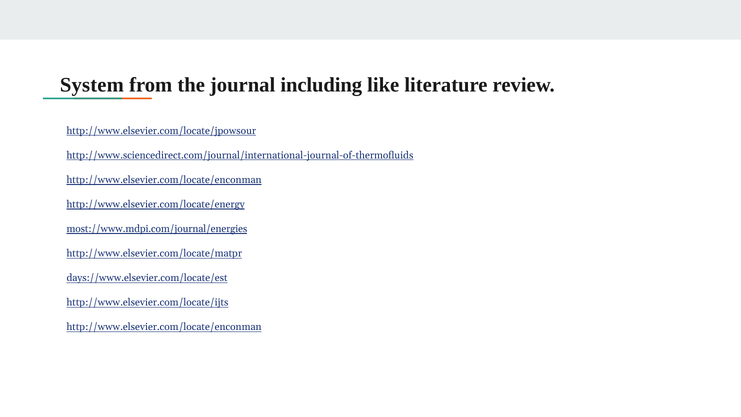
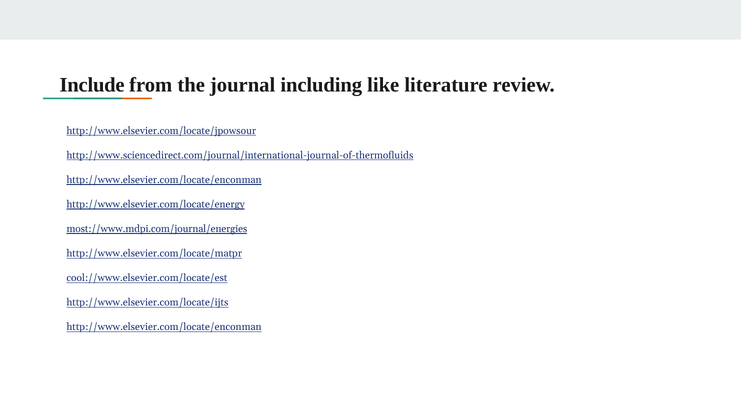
System: System -> Include
days://www.elsevier.com/locate/est: days://www.elsevier.com/locate/est -> cool://www.elsevier.com/locate/est
